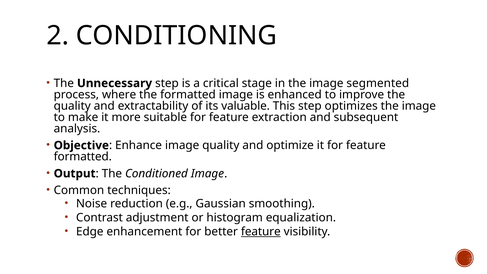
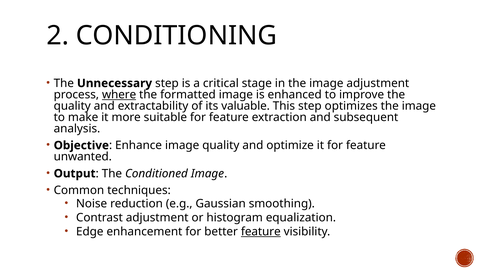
image segmented: segmented -> adjustment
where underline: none -> present
formatted at (83, 157): formatted -> unwanted
